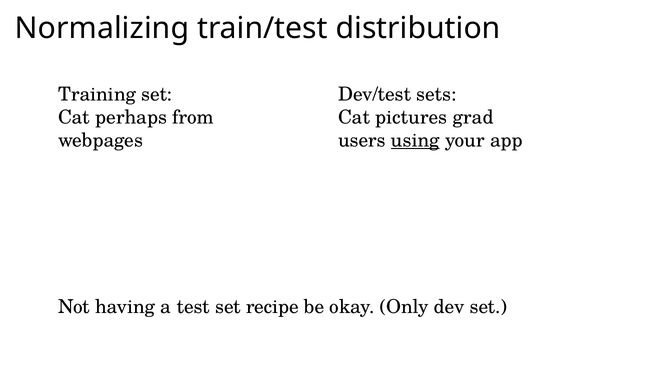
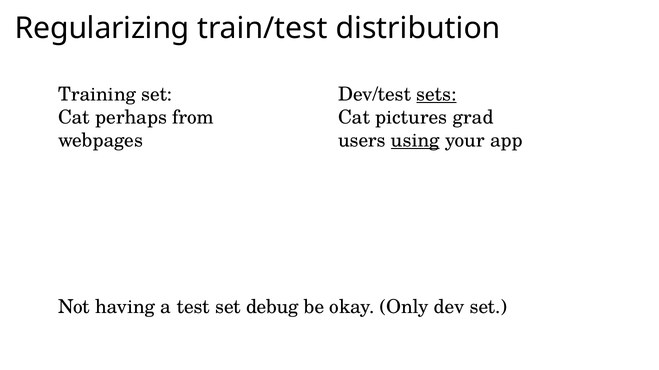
Normalizing: Normalizing -> Regularizing
sets underline: none -> present
recipe: recipe -> debug
